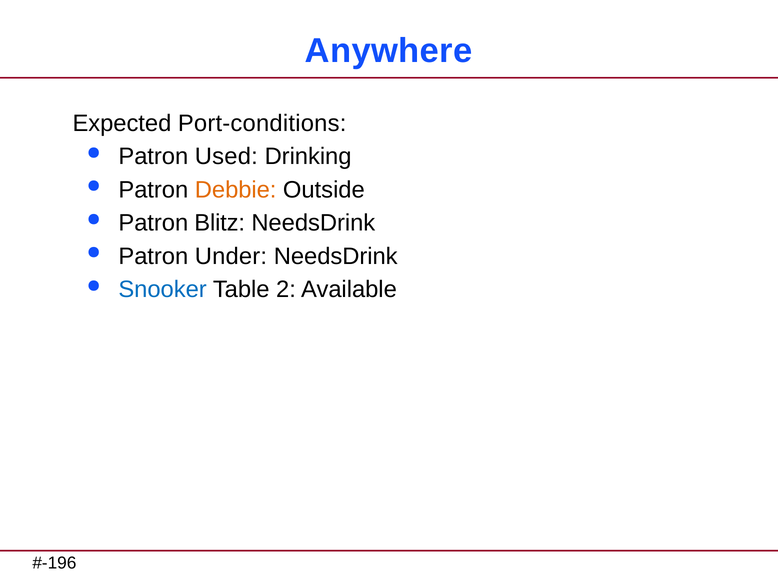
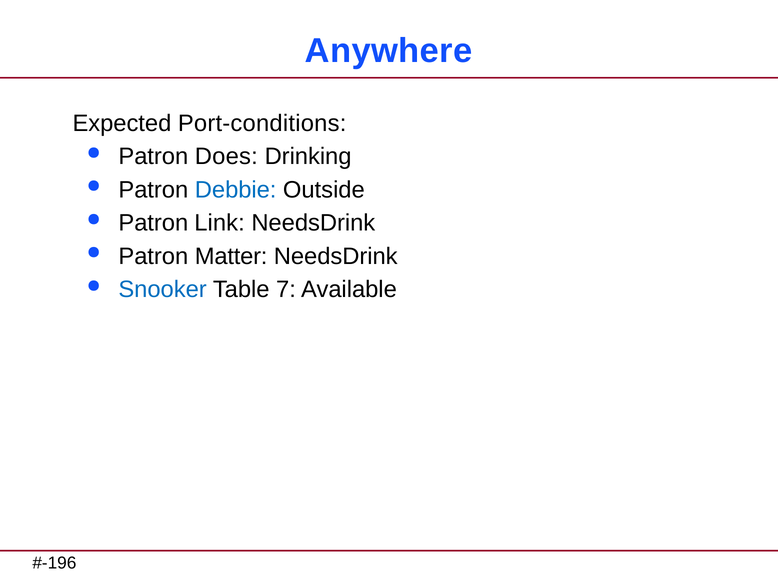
Used: Used -> Does
Debbie colour: orange -> blue
Blitz: Blitz -> Link
Under: Under -> Matter
2: 2 -> 7
